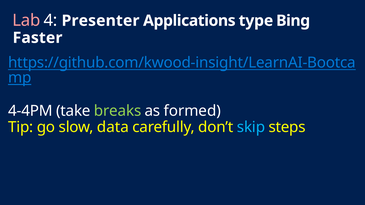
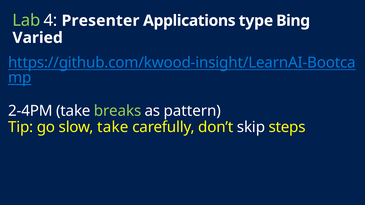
Lab colour: pink -> light green
Faster: Faster -> Varied
4-4PM: 4-4PM -> 2-4PM
formed: formed -> pattern
slow data: data -> take
skip colour: light blue -> white
